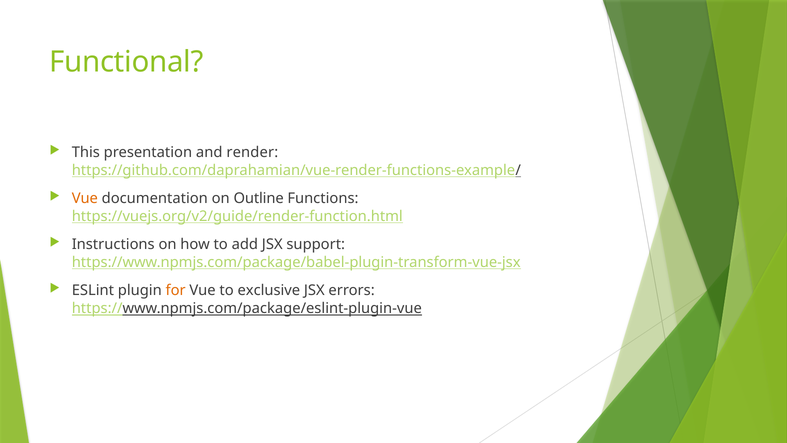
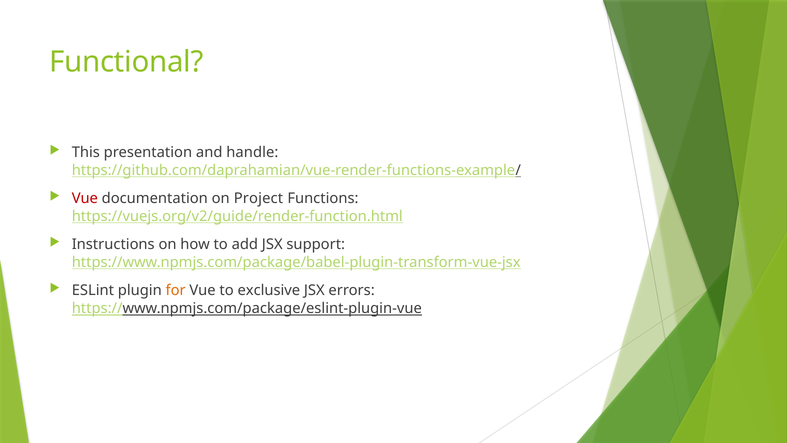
render: render -> handle
Vue at (85, 198) colour: orange -> red
Outline: Outline -> Project
